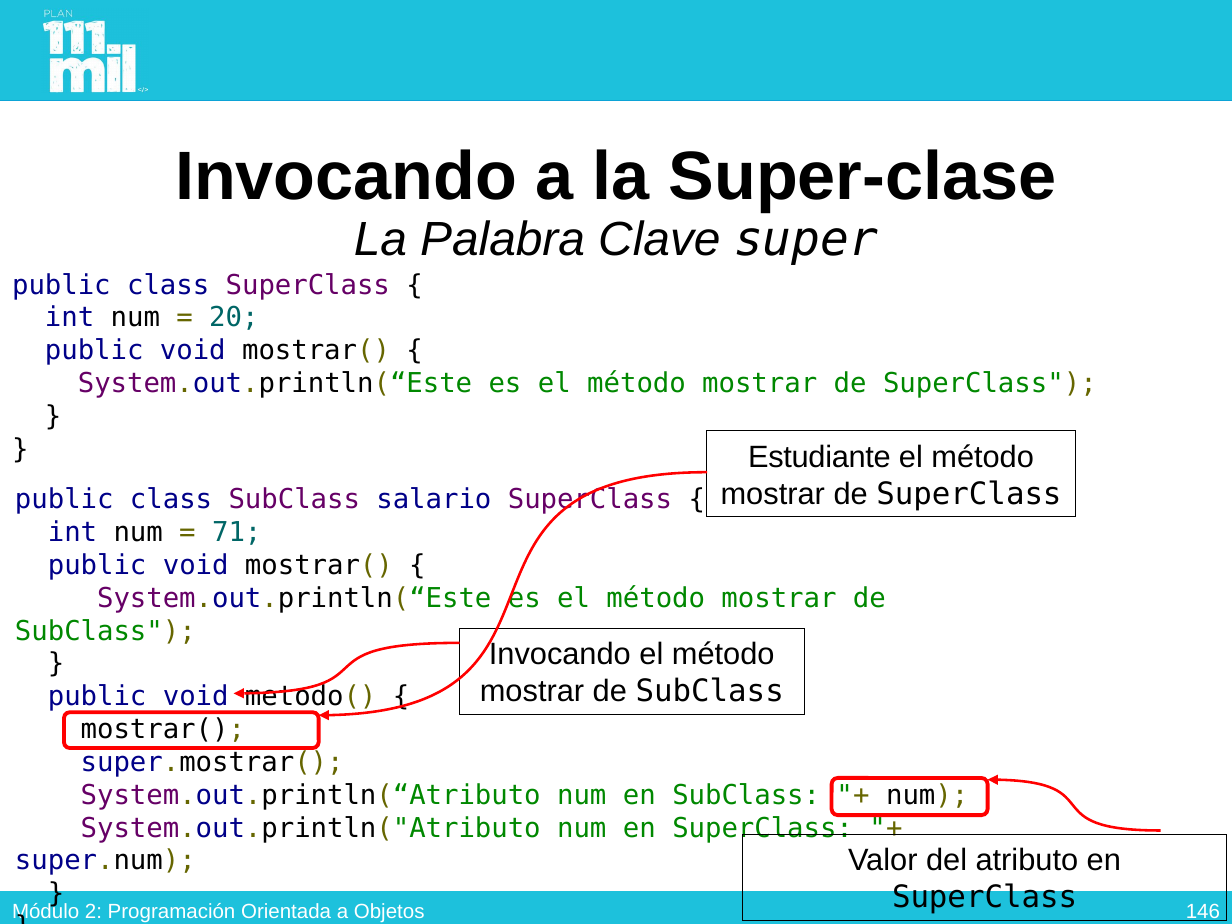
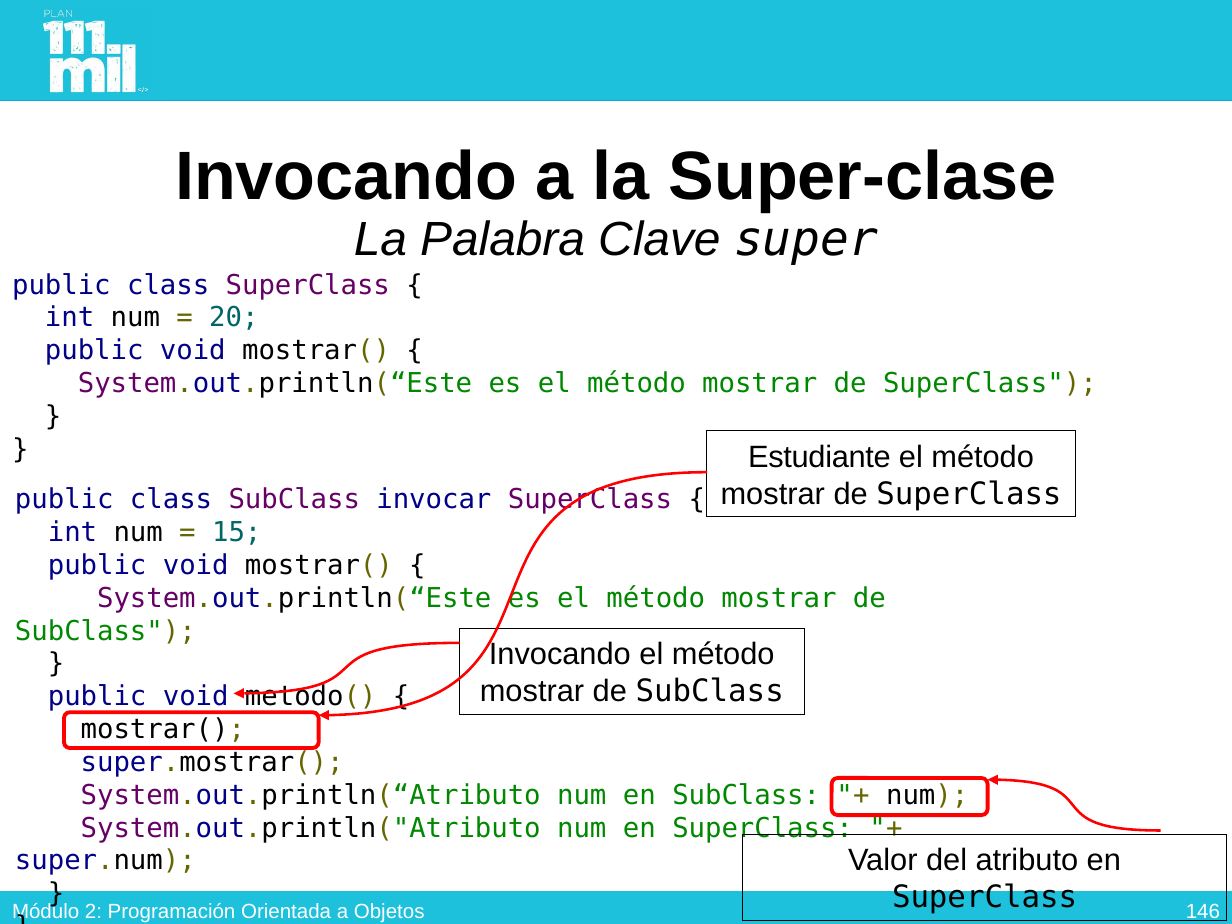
salario: salario -> invocar
71: 71 -> 15
